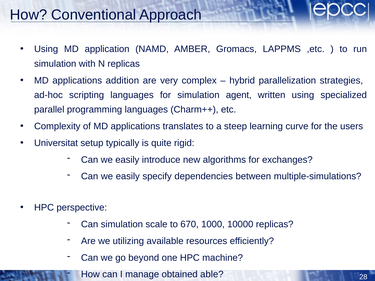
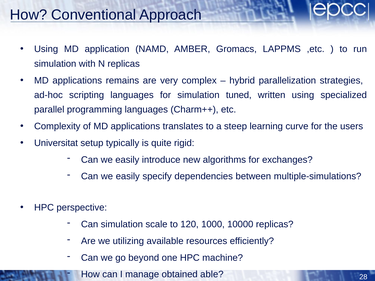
addition: addition -> remains
agent: agent -> tuned
670: 670 -> 120
